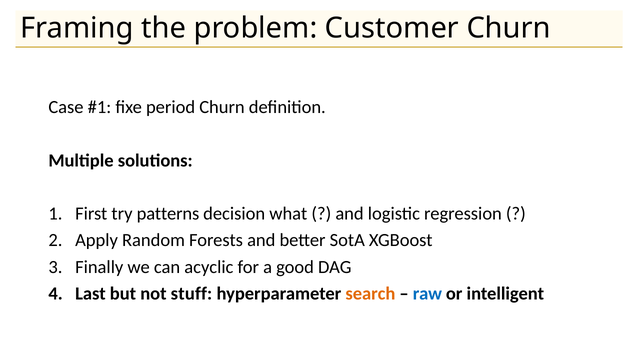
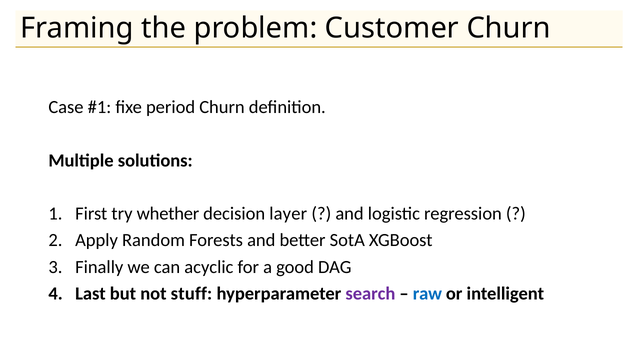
patterns: patterns -> whether
what: what -> layer
search colour: orange -> purple
